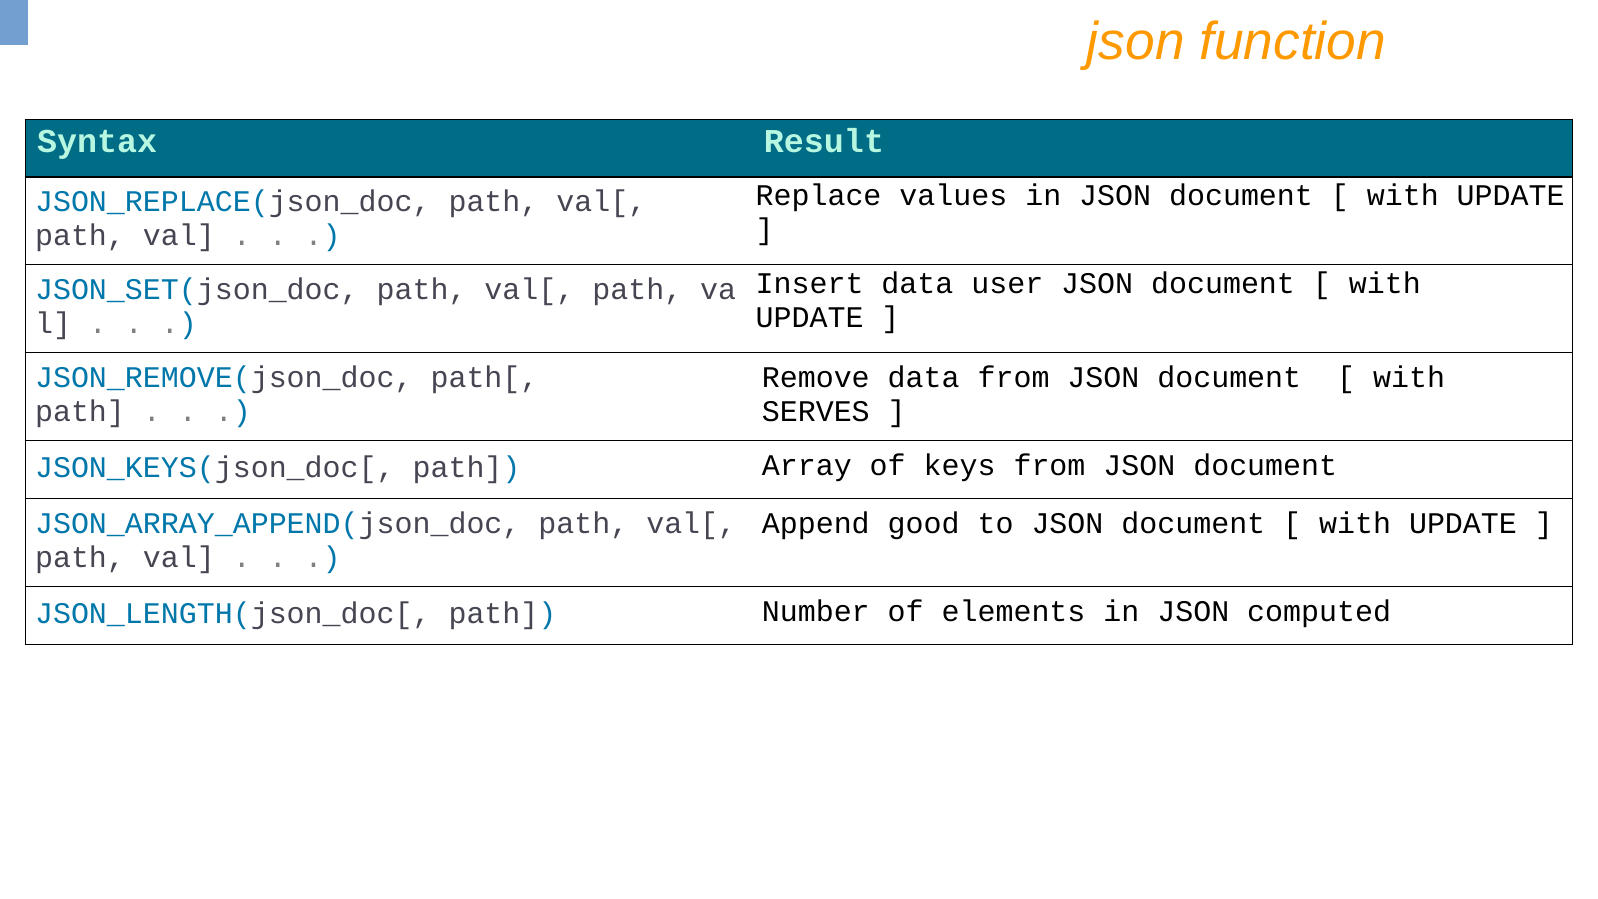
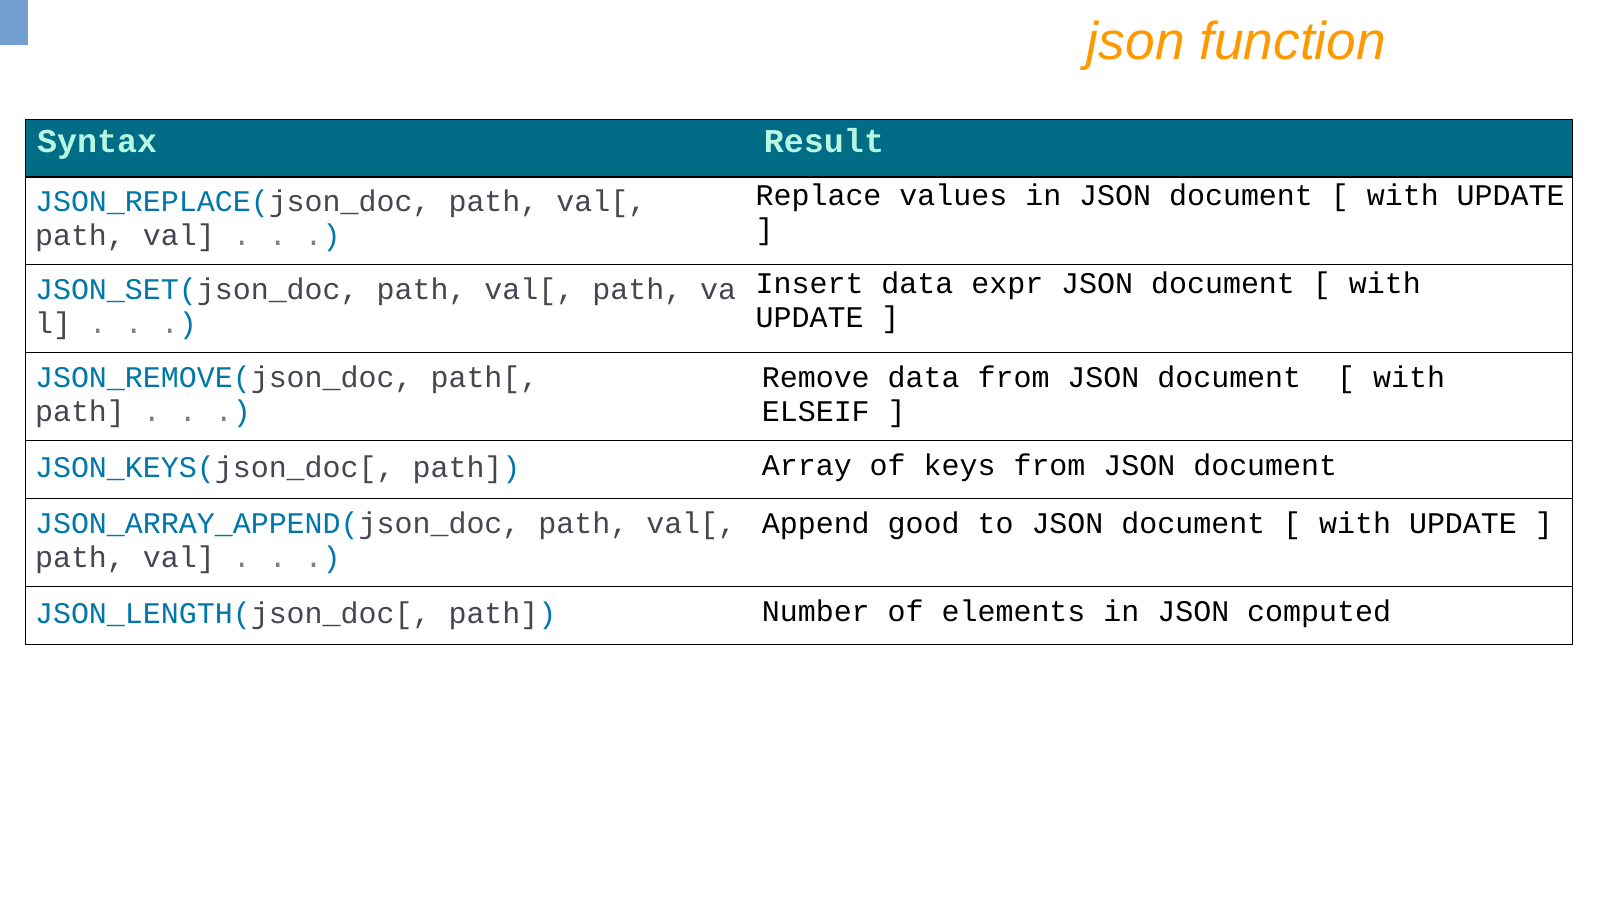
user: user -> expr
SERVES: SERVES -> ELSEIF
